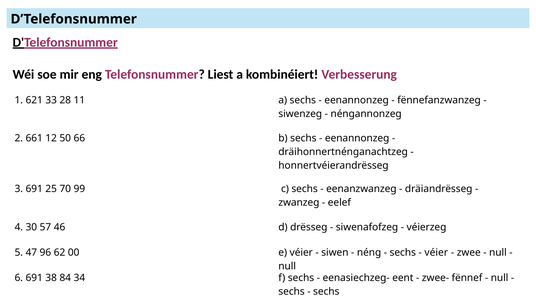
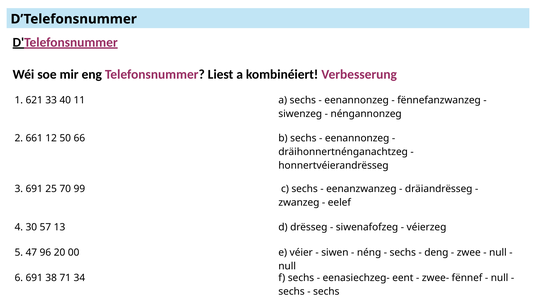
28: 28 -> 40
46: 46 -> 13
62: 62 -> 20
véier at (436, 253): véier -> deng
84: 84 -> 71
